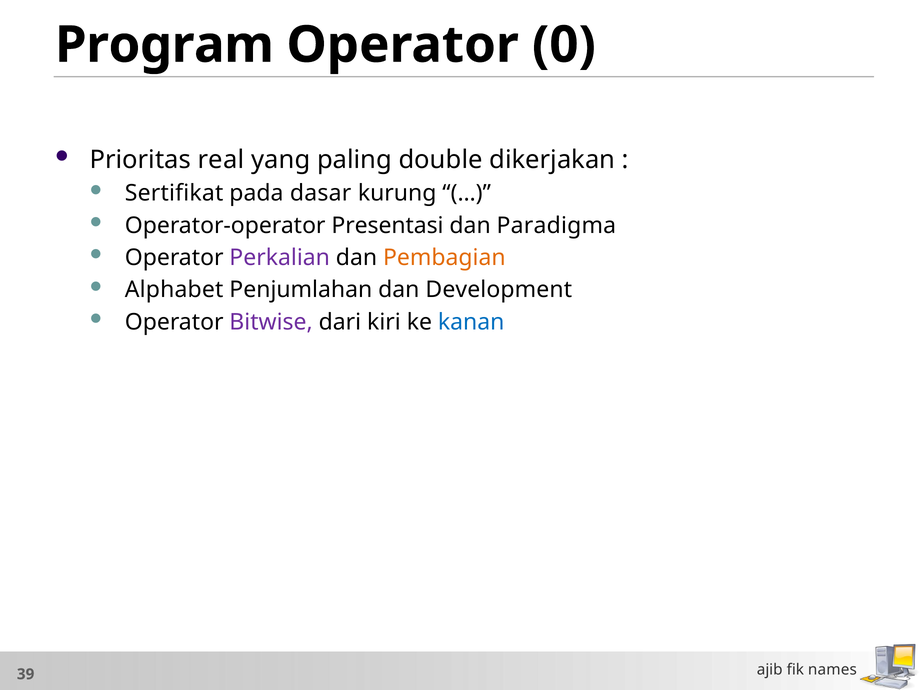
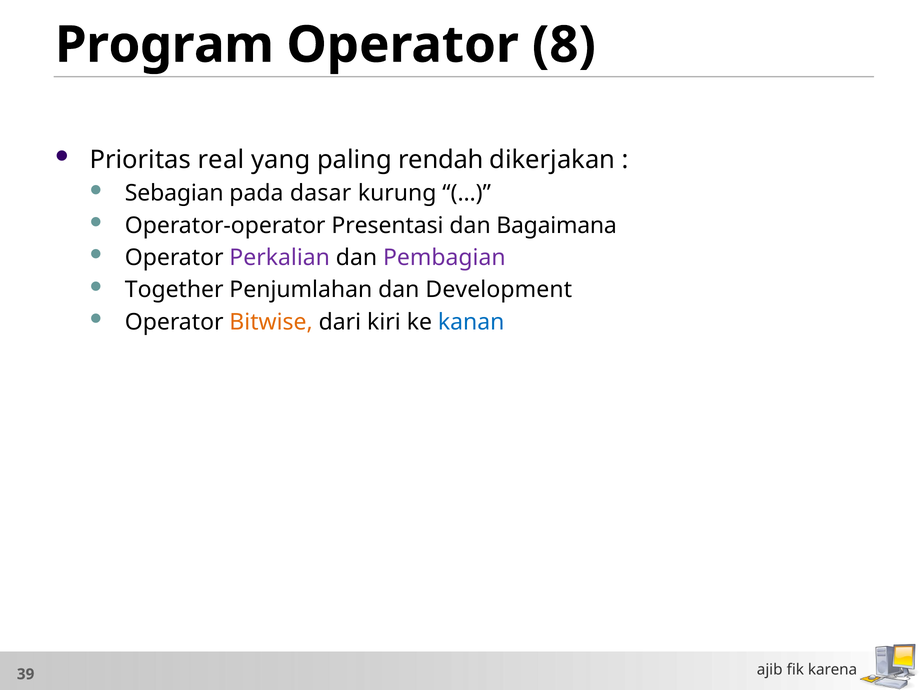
0: 0 -> 8
double: double -> rendah
Sertifikat: Sertifikat -> Sebagian
Paradigma: Paradigma -> Bagaimana
Pembagian colour: orange -> purple
Alphabet: Alphabet -> Together
Bitwise colour: purple -> orange
names: names -> karena
